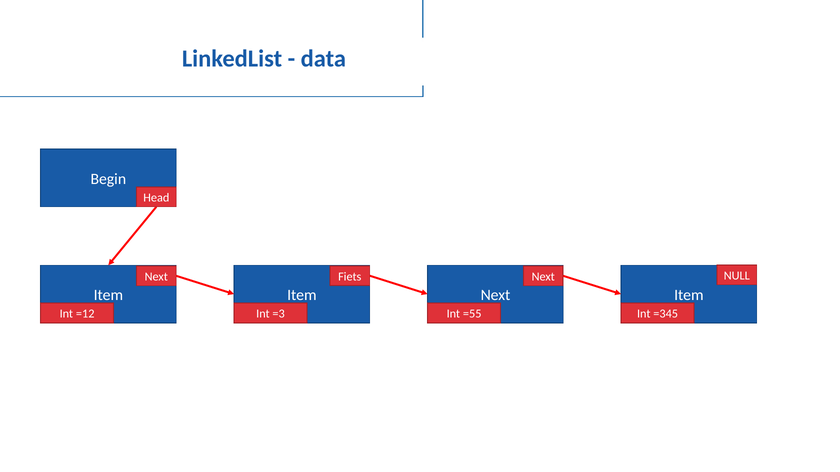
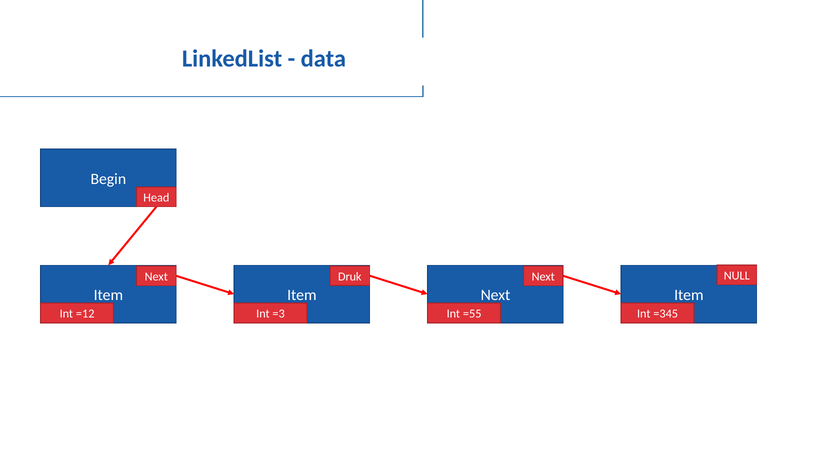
Fiets: Fiets -> Druk
